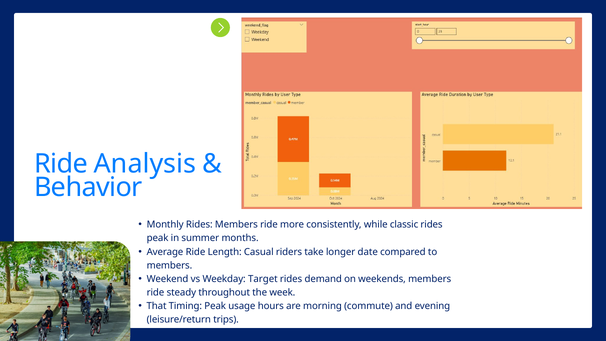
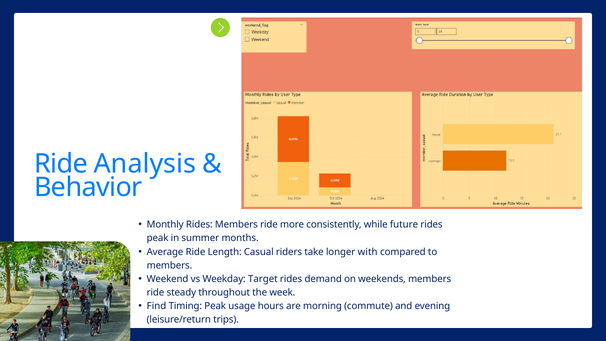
classic: classic -> future
date: date -> with
That: That -> Find
